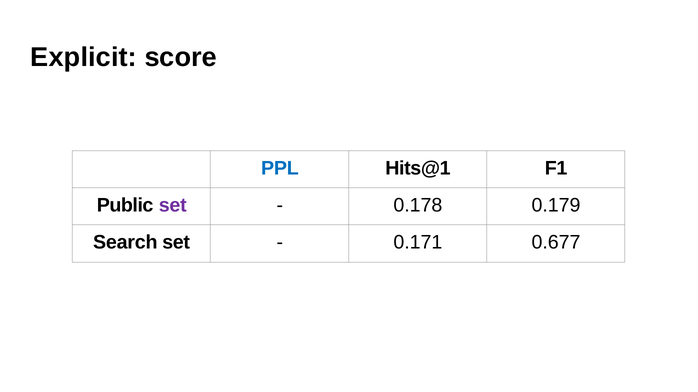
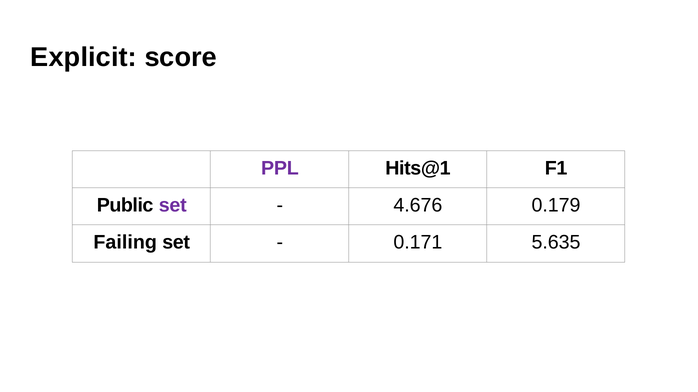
PPL colour: blue -> purple
0.178: 0.178 -> 4.676
Search: Search -> Failing
0.677: 0.677 -> 5.635
